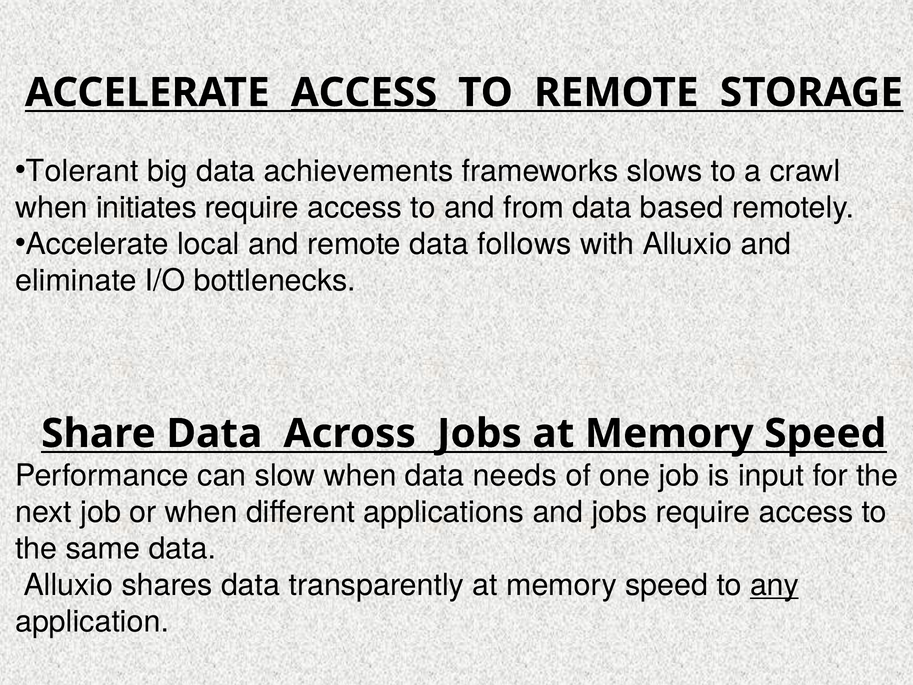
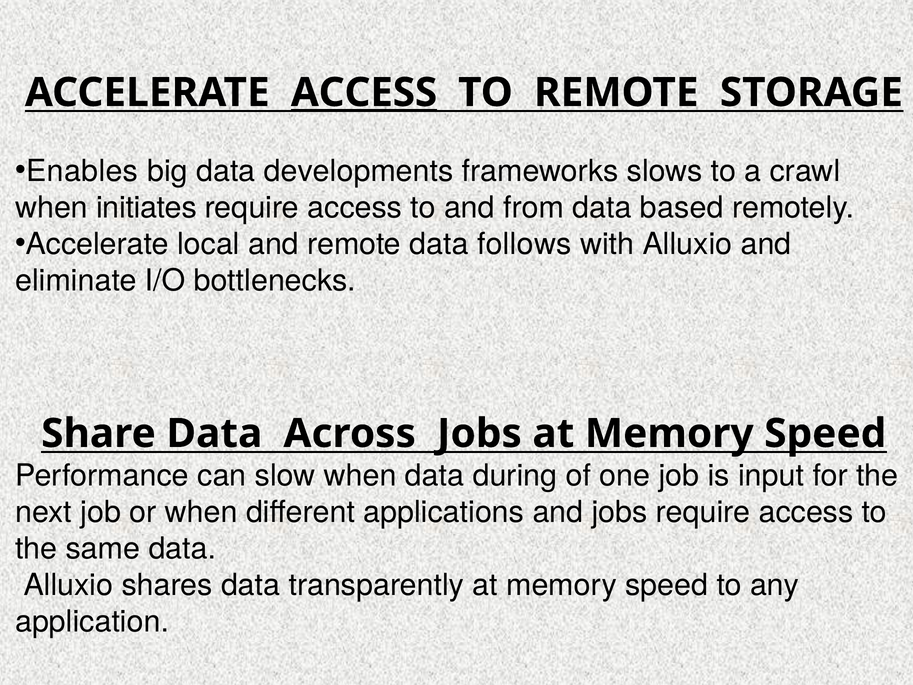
Tolerant: Tolerant -> Enables
achievements: achievements -> developments
needs: needs -> during
any underline: present -> none
